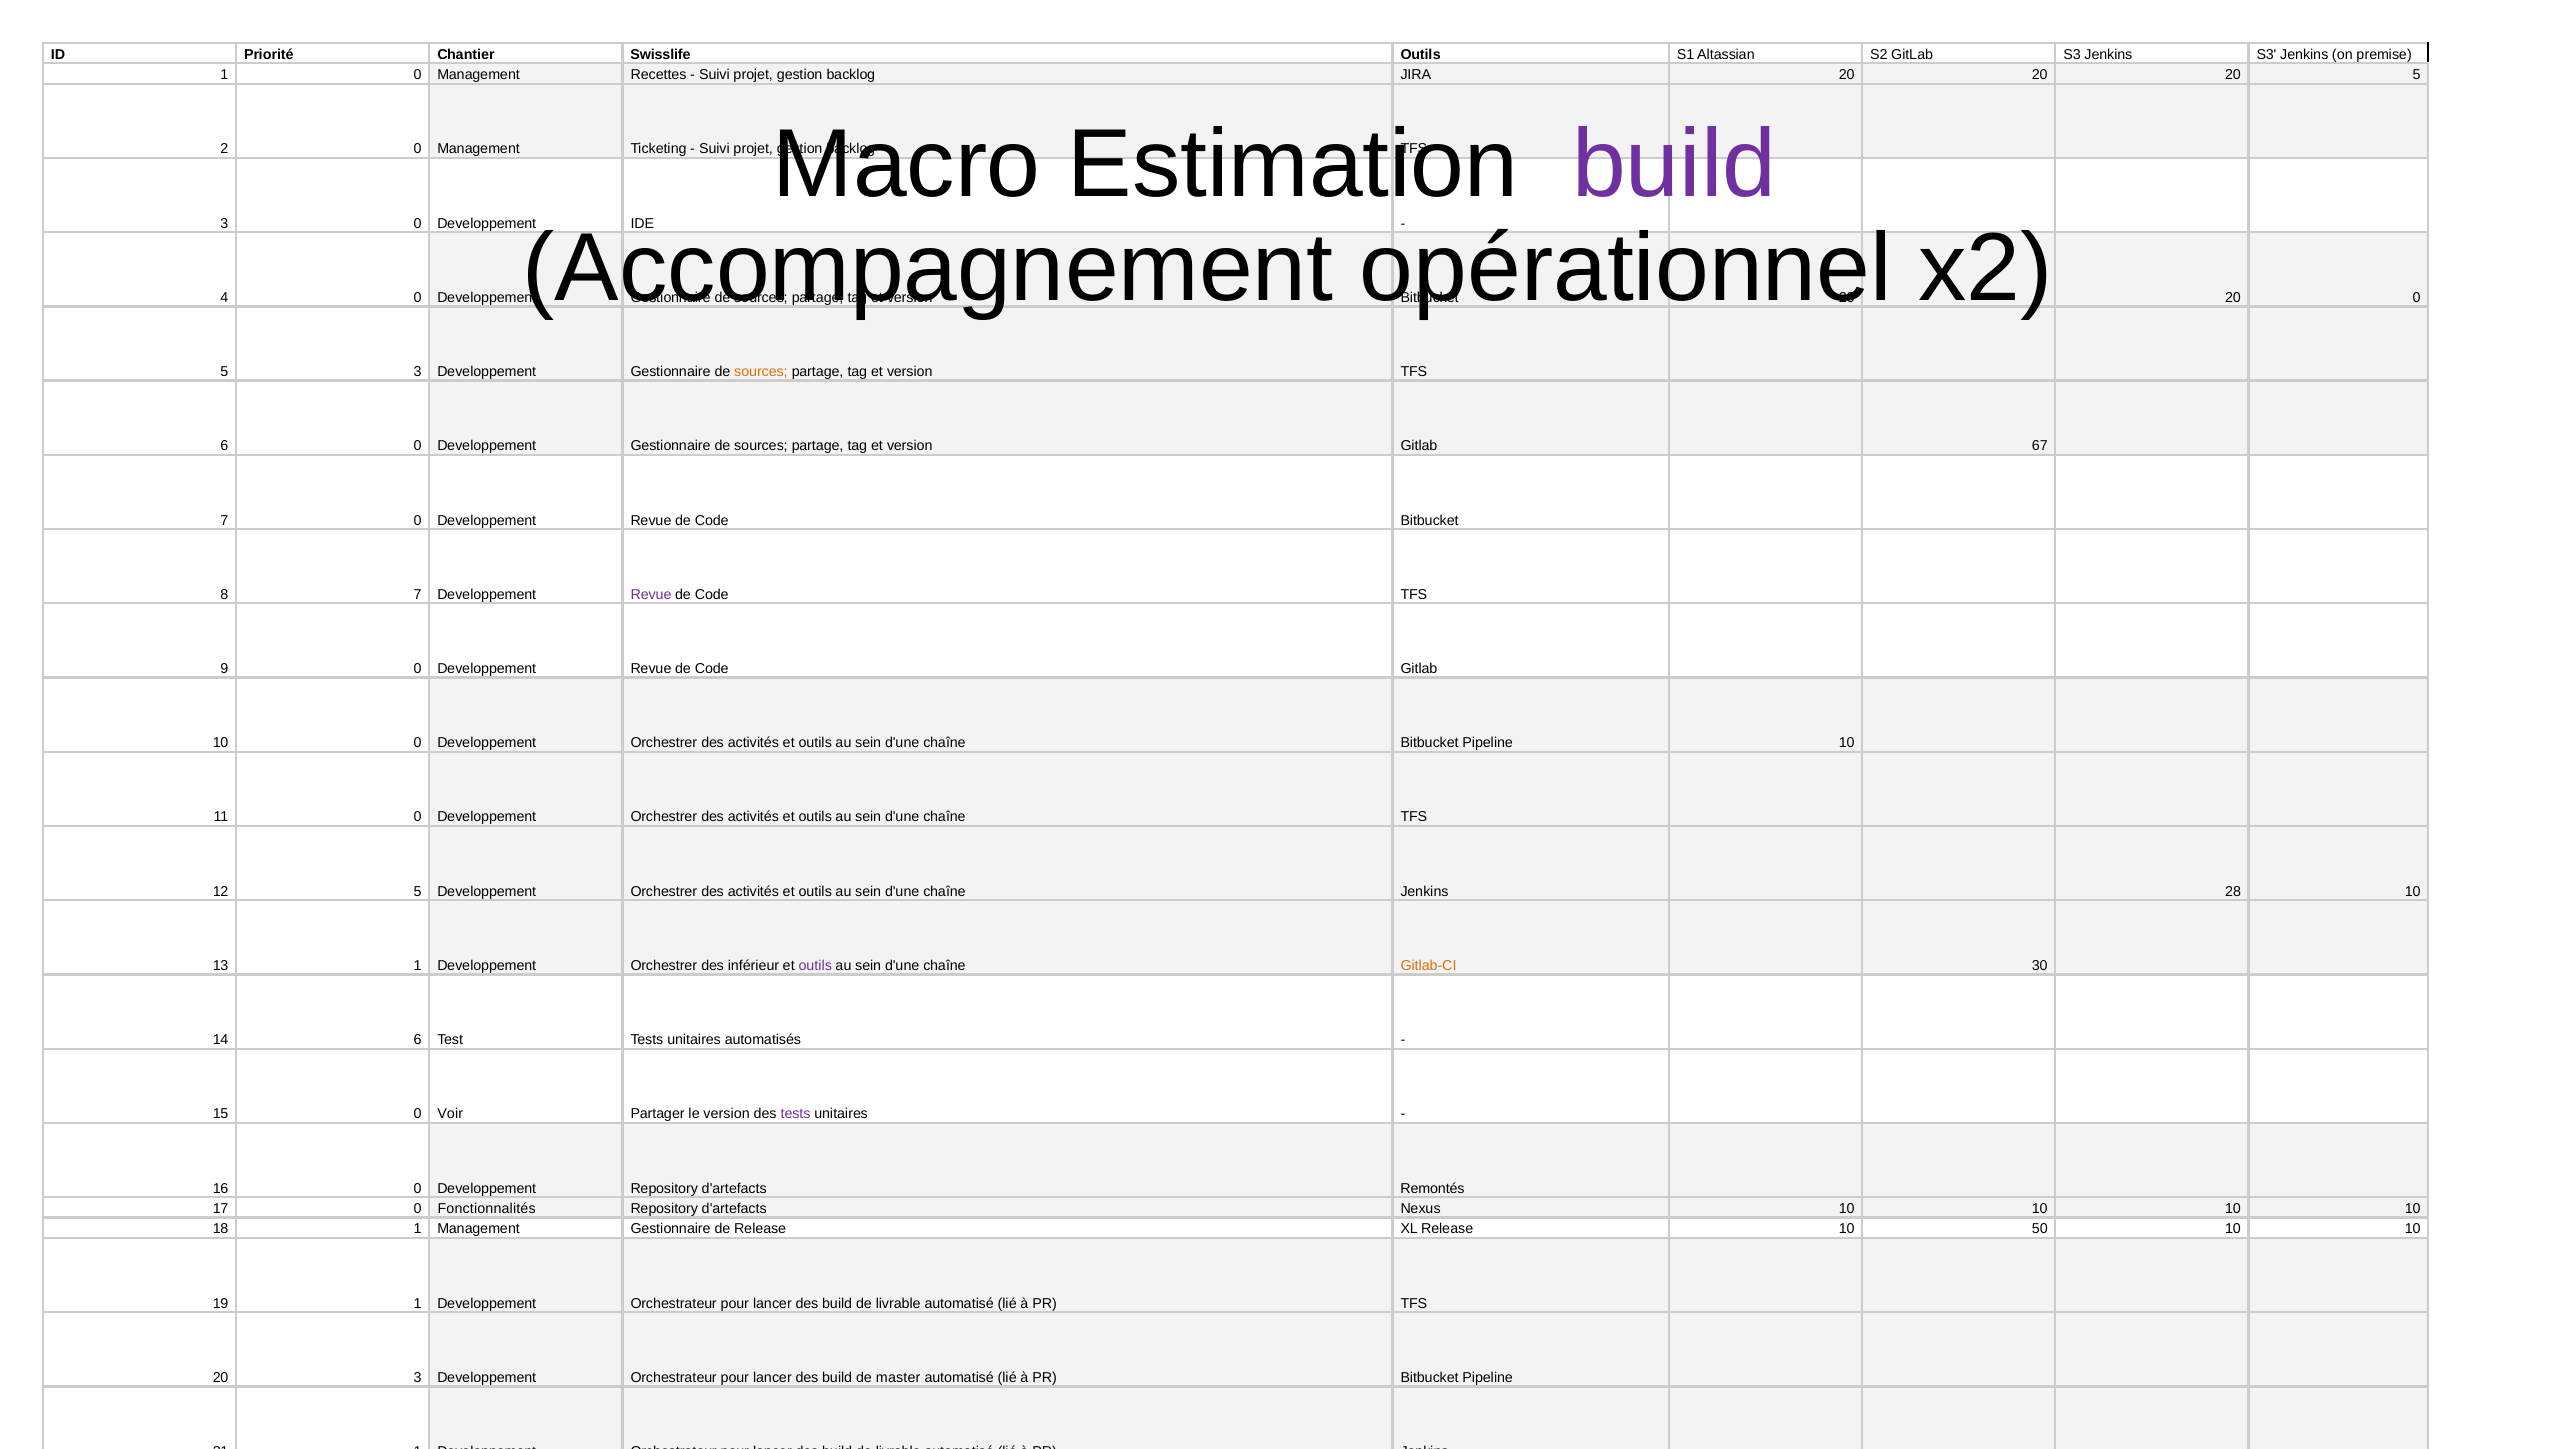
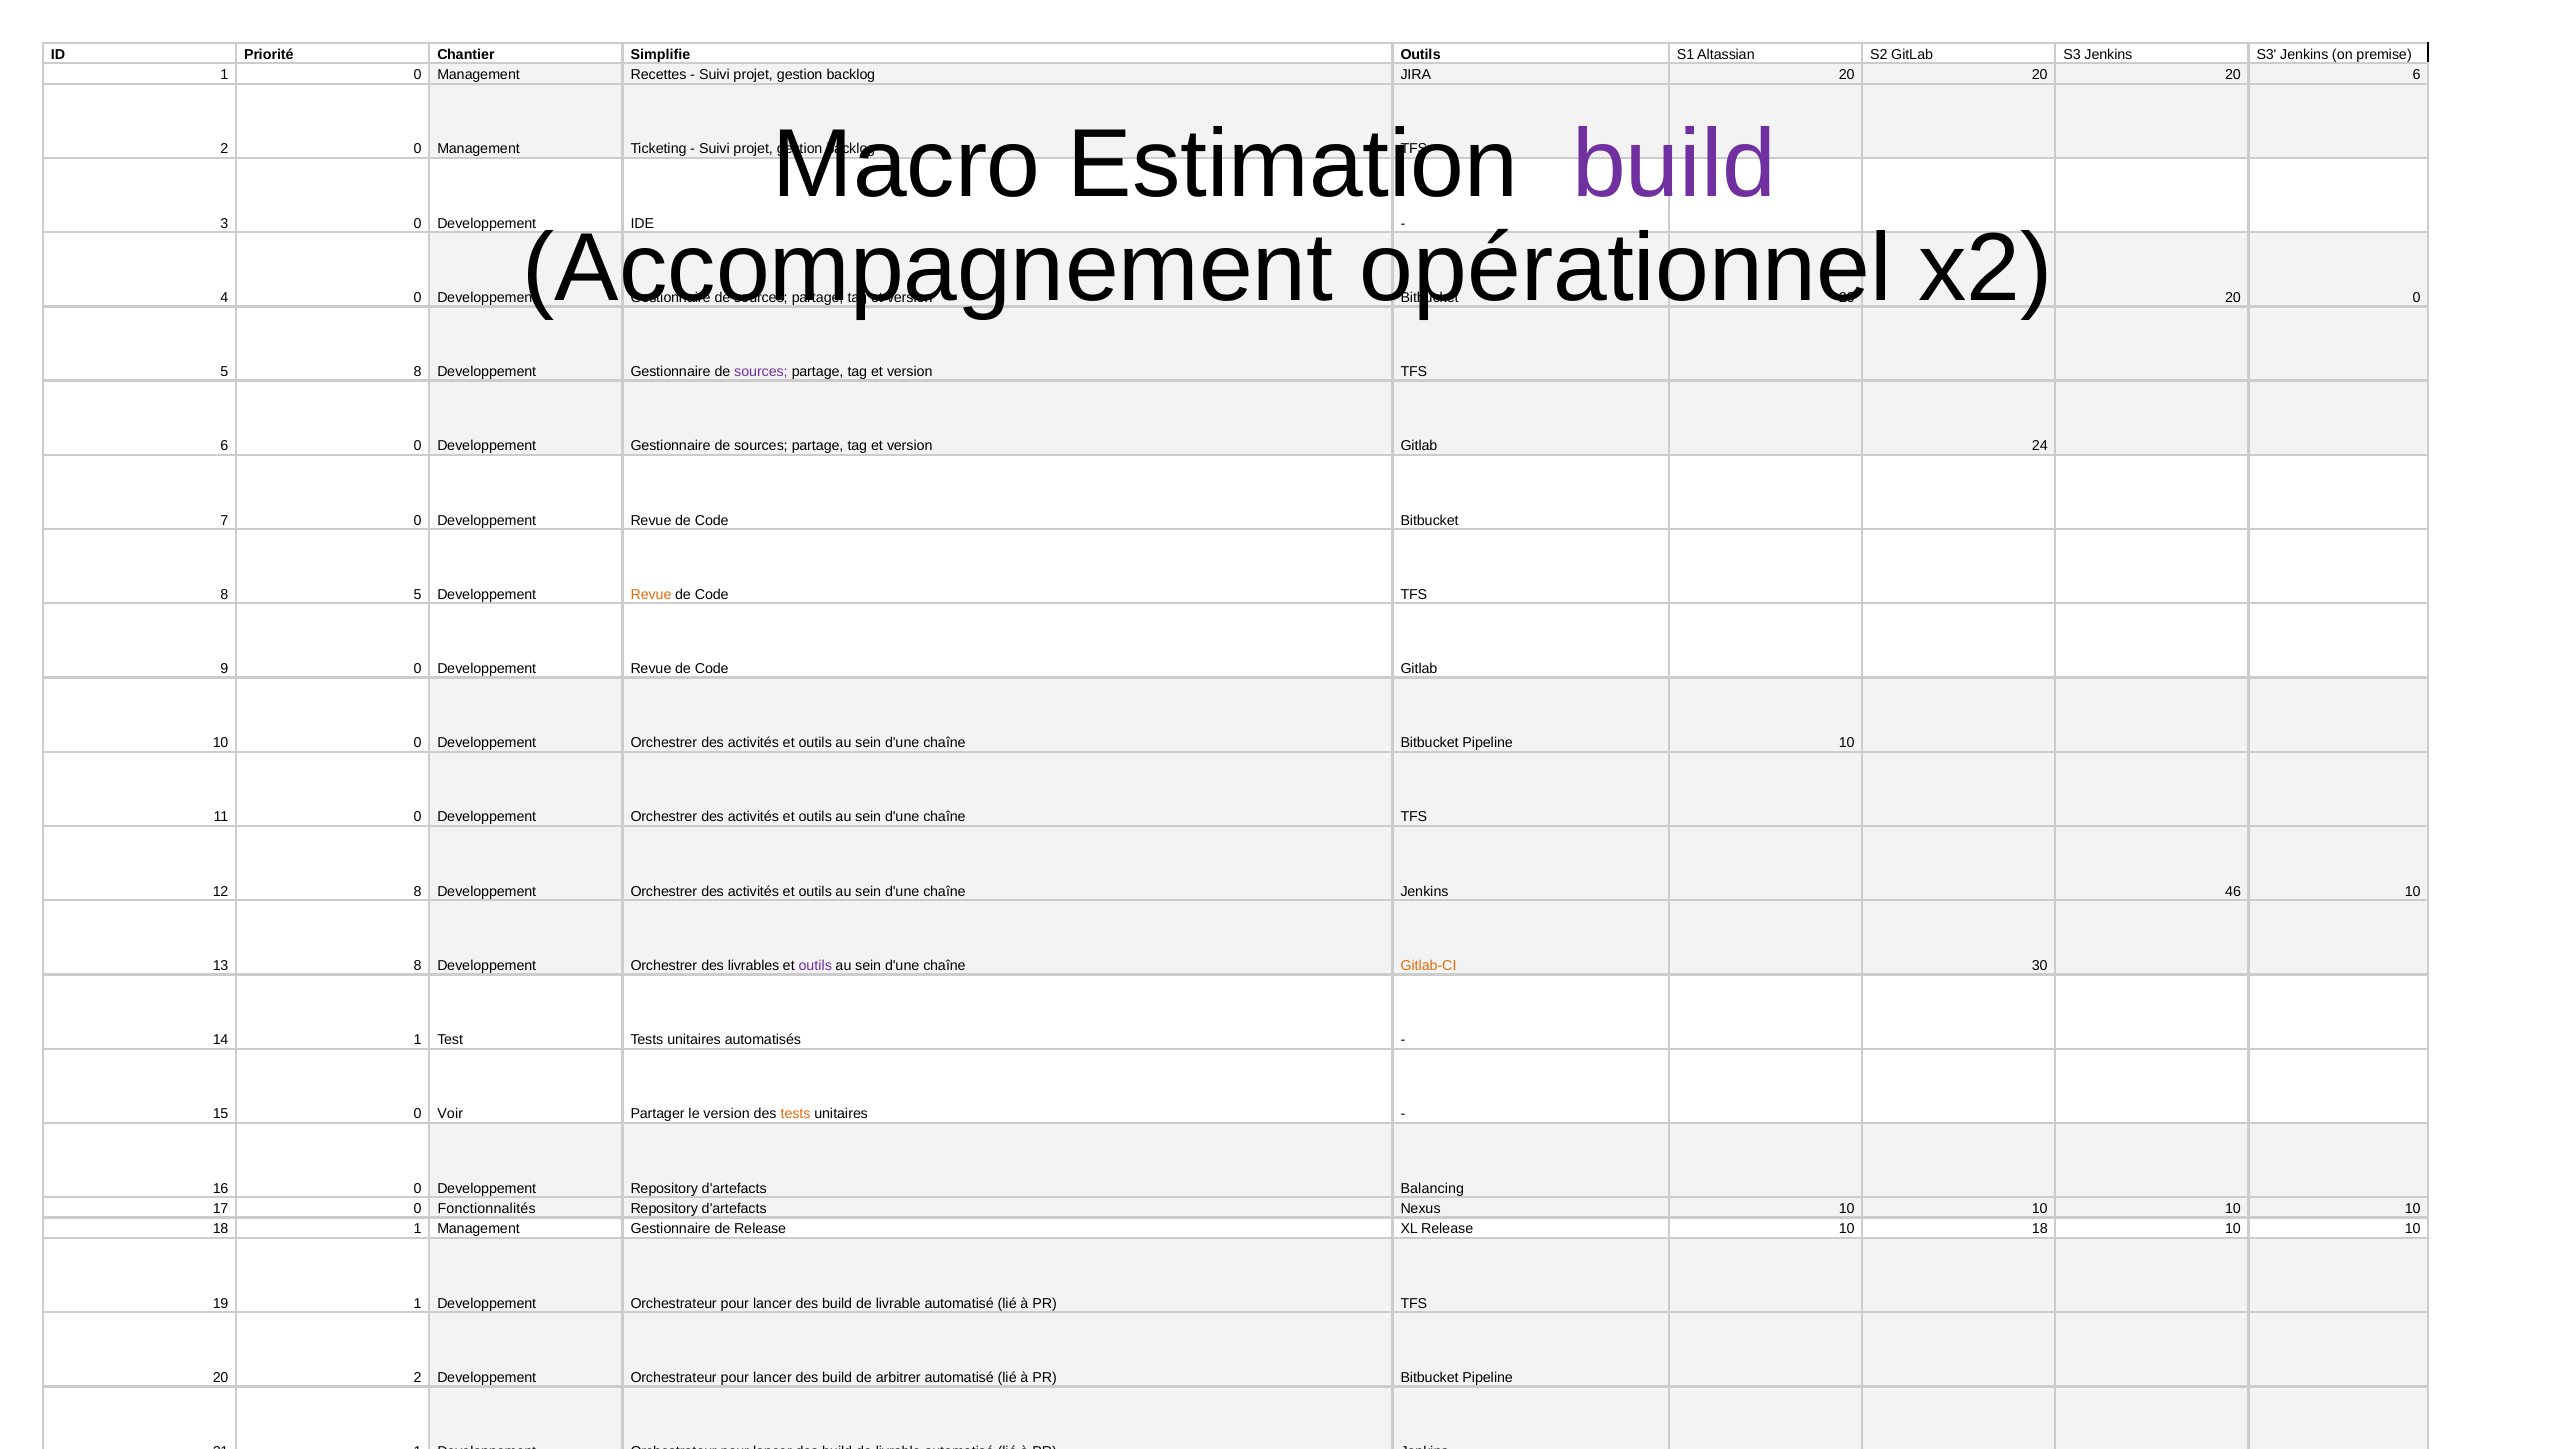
Swisslife: Swisslife -> Simplifie
20 5: 5 -> 6
5 3: 3 -> 8
sources at (761, 372) colour: orange -> purple
Gitlab 67: 67 -> 24
8 7: 7 -> 5
Revue at (651, 595) colour: purple -> orange
12 5: 5 -> 8
Jenkins 28: 28 -> 46
13 1: 1 -> 8
inférieur: inférieur -> livrables
14 6: 6 -> 1
tests at (796, 1114) colour: purple -> orange
Remontés: Remontés -> Balancing
Release 10 50: 50 -> 18
20 3: 3 -> 2
master: master -> arbitrer
